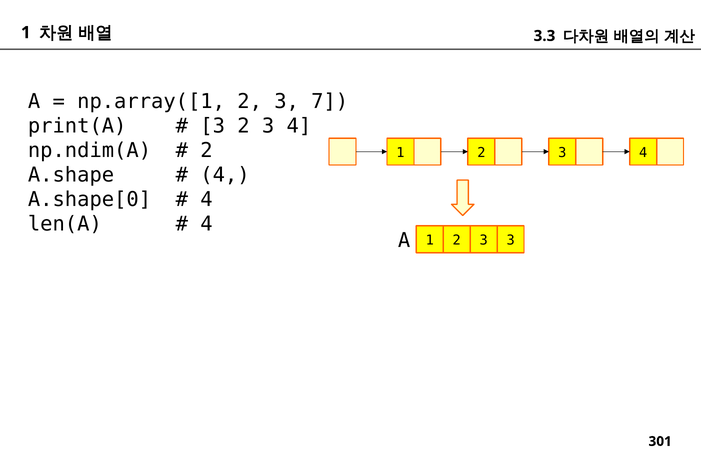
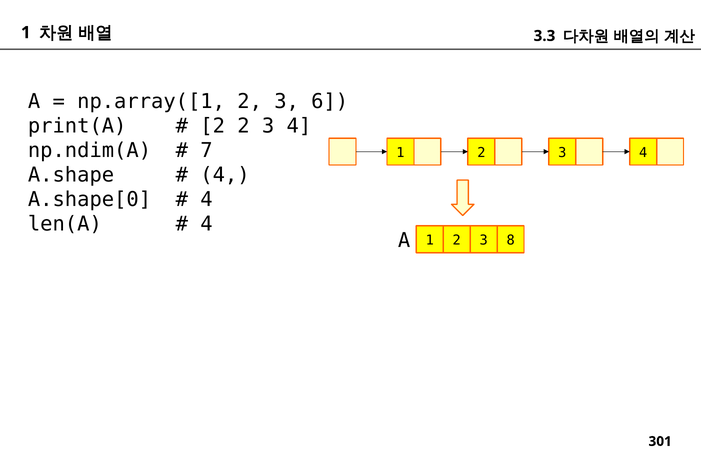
7: 7 -> 6
3 at (213, 126): 3 -> 2
2 at (206, 151): 2 -> 7
3 3: 3 -> 8
